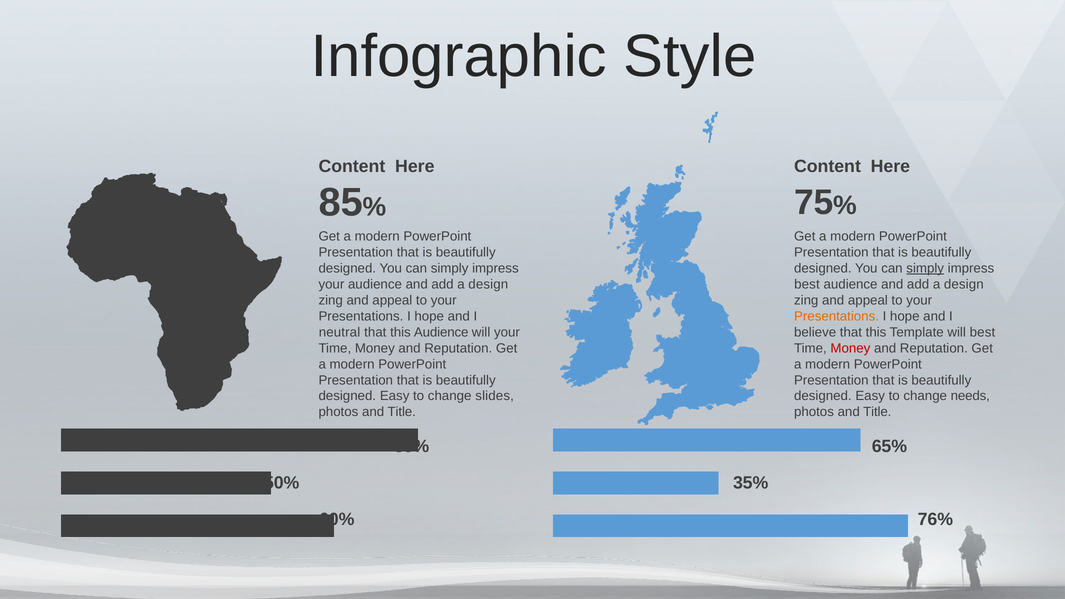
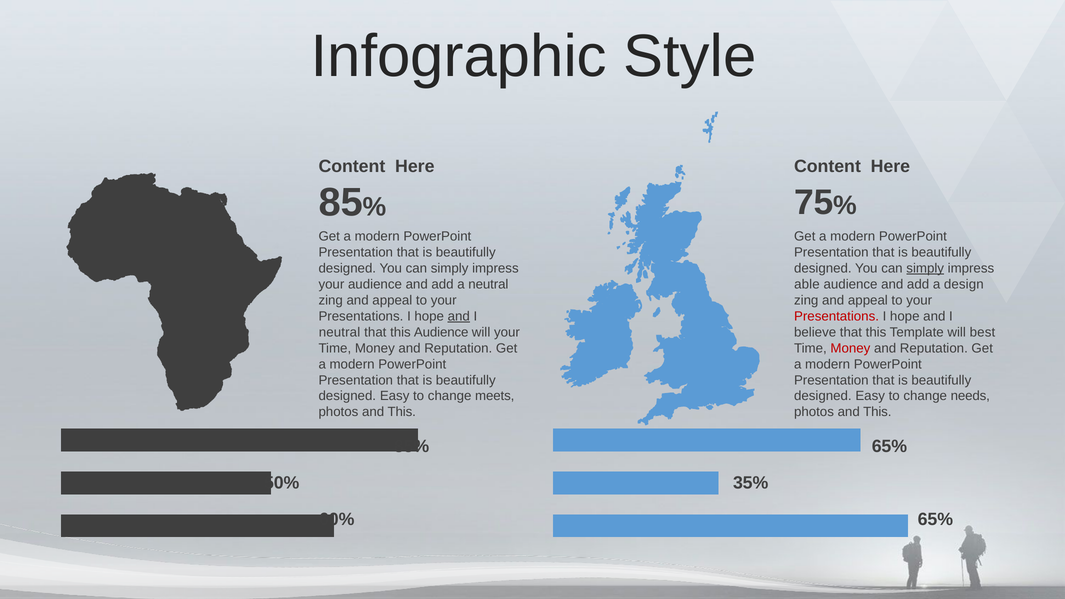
design at (488, 284): design -> neutral
best at (807, 284): best -> able
and at (459, 316) underline: none -> present
Presentations at (837, 316) colour: orange -> red
slides: slides -> meets
Title at (402, 412): Title -> This
Title at (877, 412): Title -> This
76% at (935, 519): 76% -> 65%
